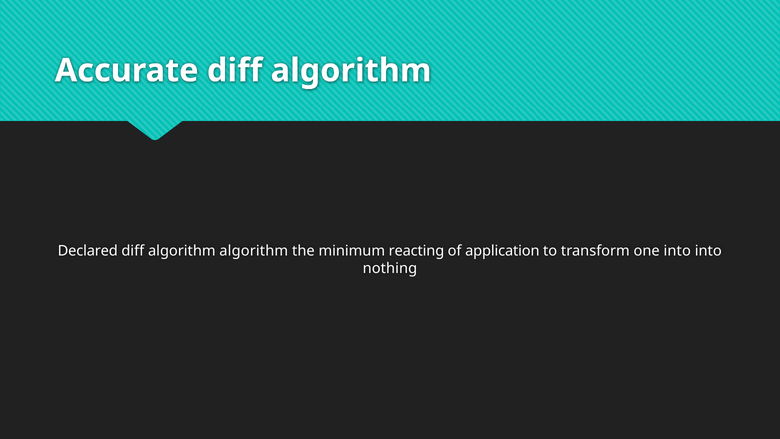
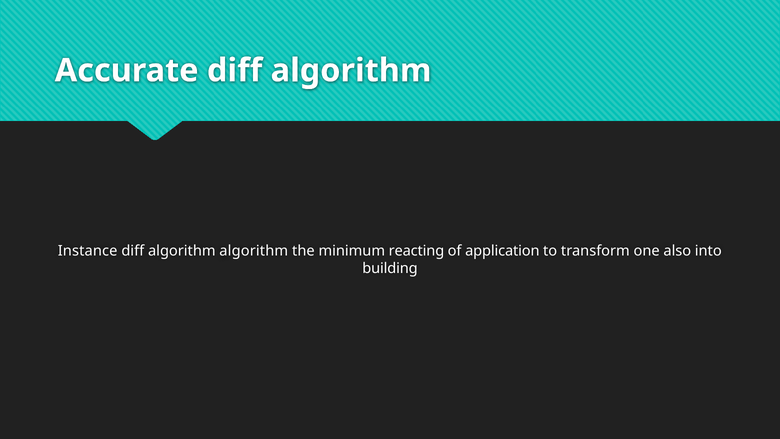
Declared: Declared -> Instance
one into: into -> also
nothing: nothing -> building
